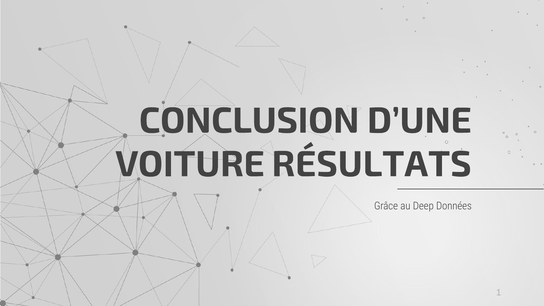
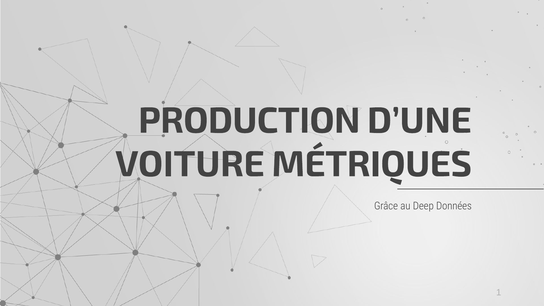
CONCLUSION: CONCLUSION -> PRODUCTION
RÉSULTATS: RÉSULTATS -> MÉTRIQUES
